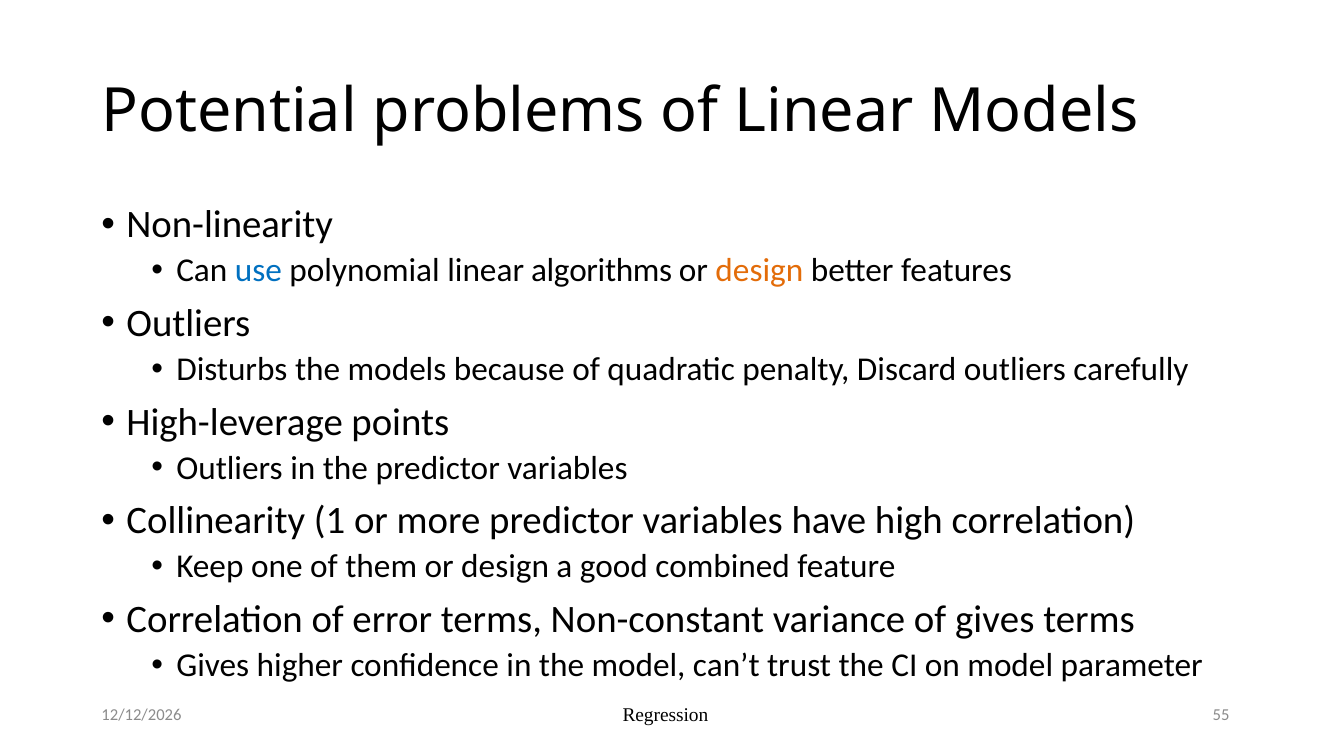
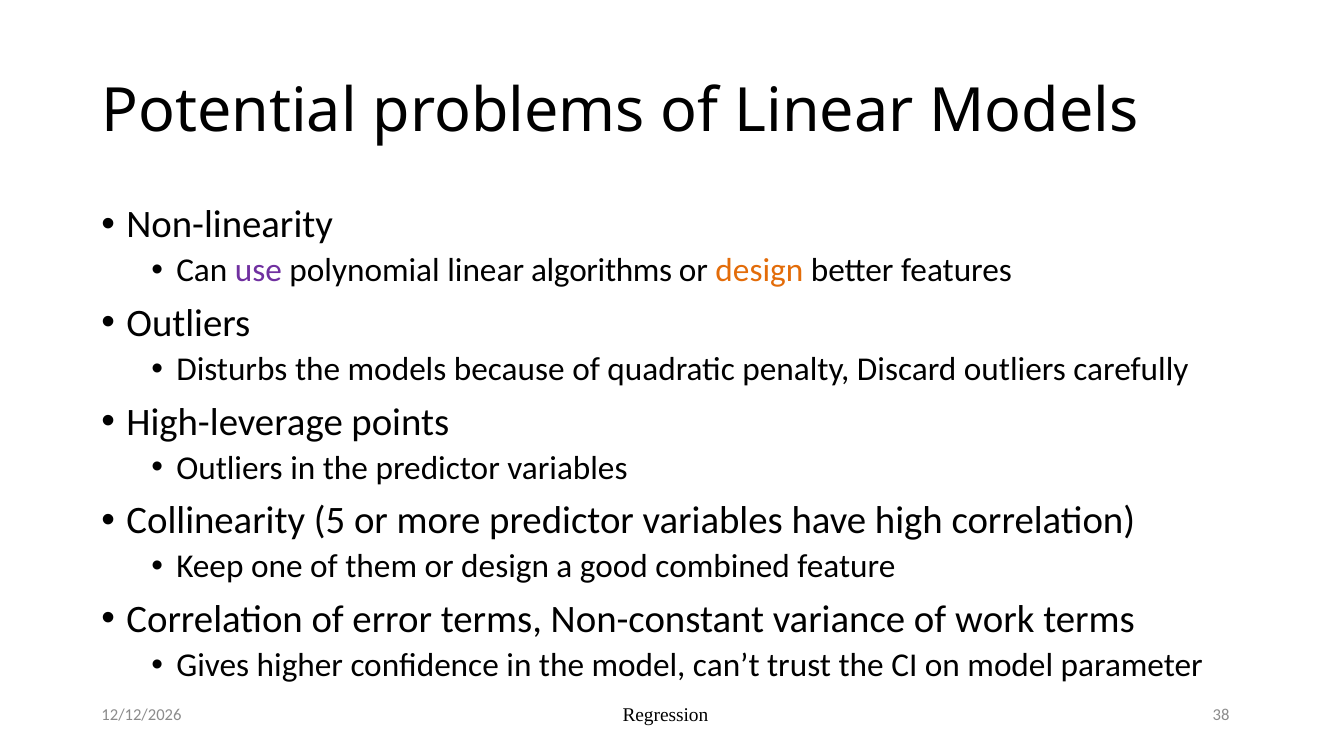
use colour: blue -> purple
1: 1 -> 5
of gives: gives -> work
55: 55 -> 38
